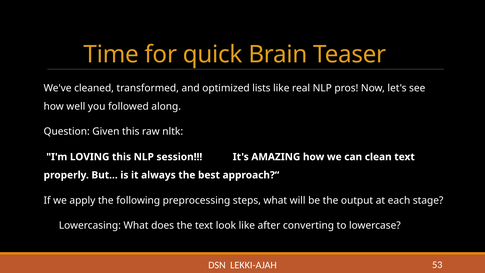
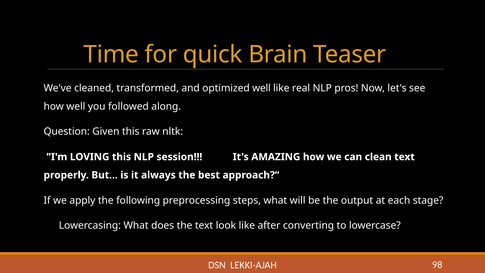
optimized lists: lists -> well
53: 53 -> 98
